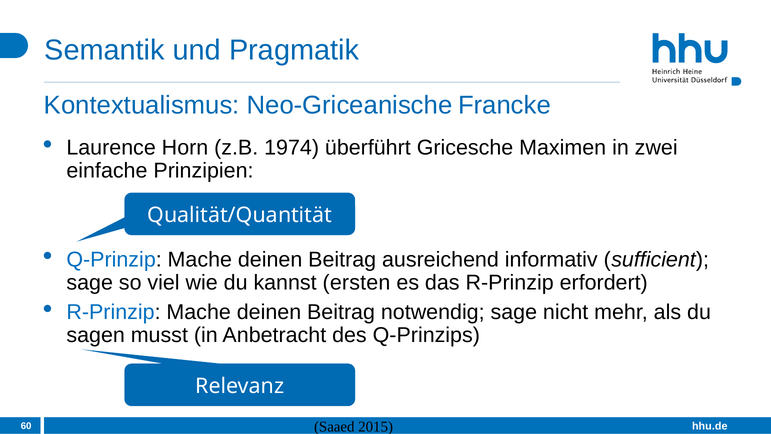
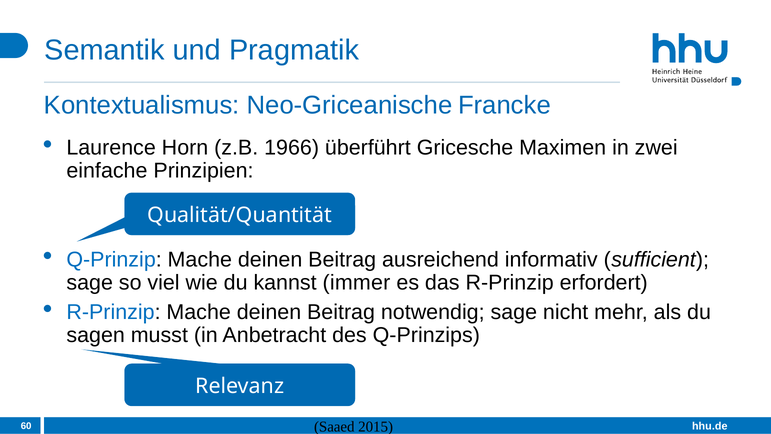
1974: 1974 -> 1966
ersten: ersten -> immer
